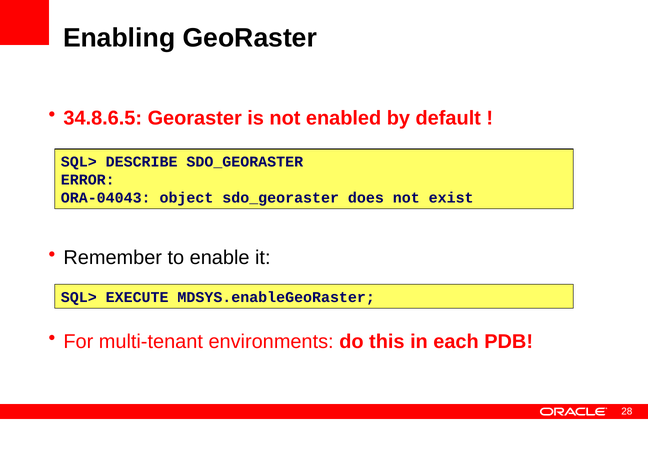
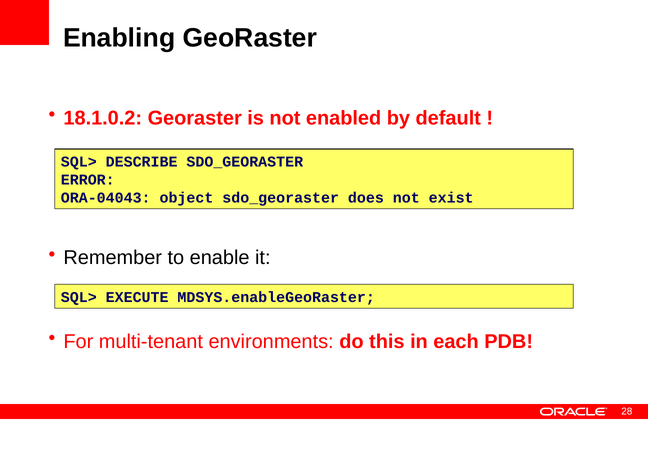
34.8.6.5: 34.8.6.5 -> 18.1.0.2
